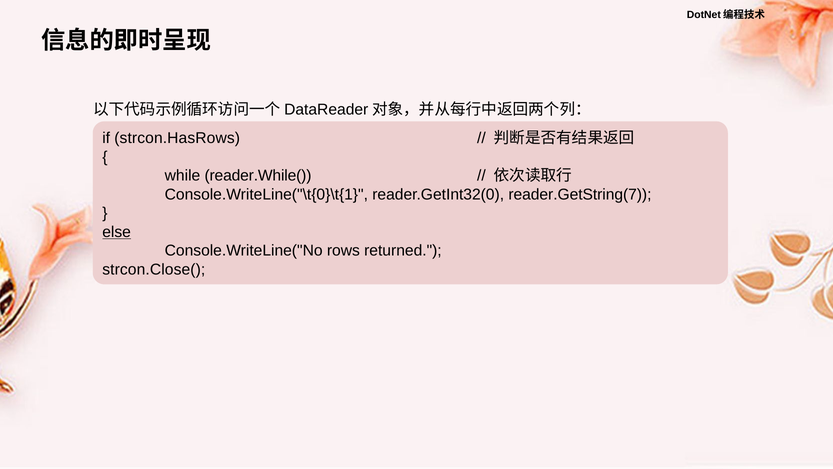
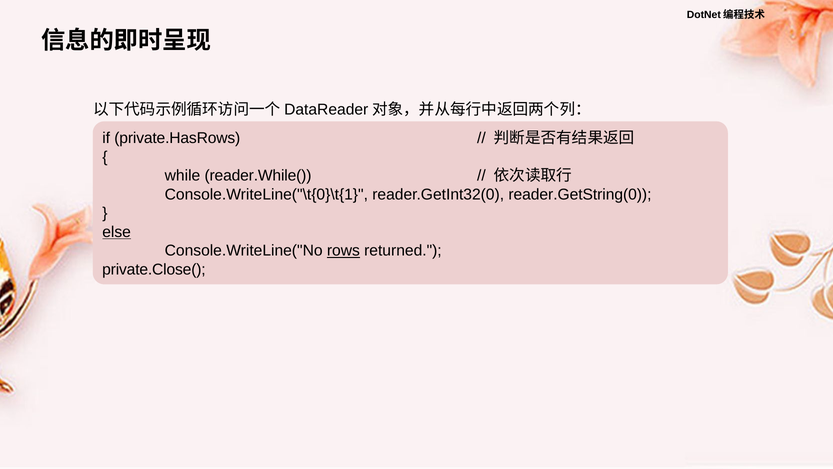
strcon.HasRows: strcon.HasRows -> private.HasRows
reader.GetString(7: reader.GetString(7 -> reader.GetString(0
rows underline: none -> present
strcon.Close(: strcon.Close( -> private.Close(
